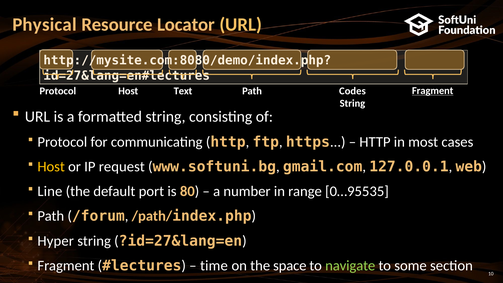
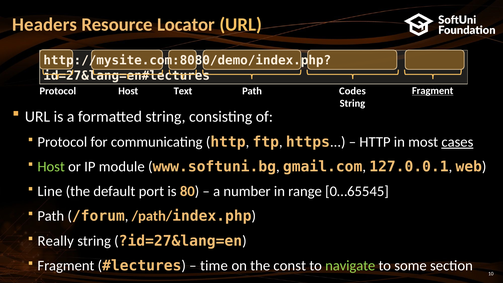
Physical: Physical -> Headers
cases underline: none -> present
Host at (51, 167) colour: yellow -> light green
request: request -> module
0…95535: 0…95535 -> 0…65545
Hyper: Hyper -> Really
space: space -> const
